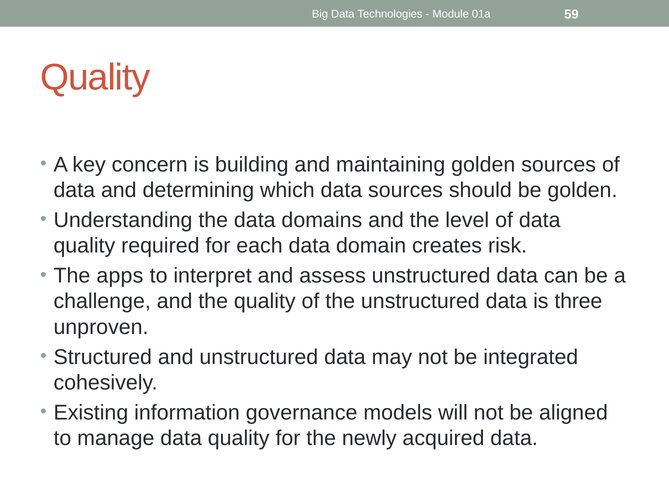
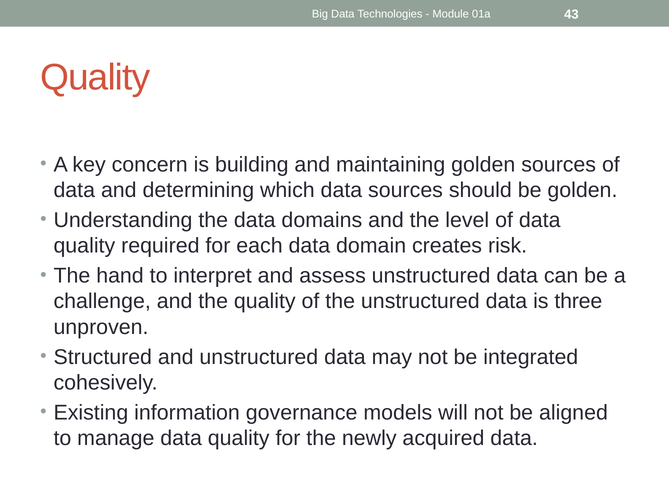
59: 59 -> 43
apps: apps -> hand
